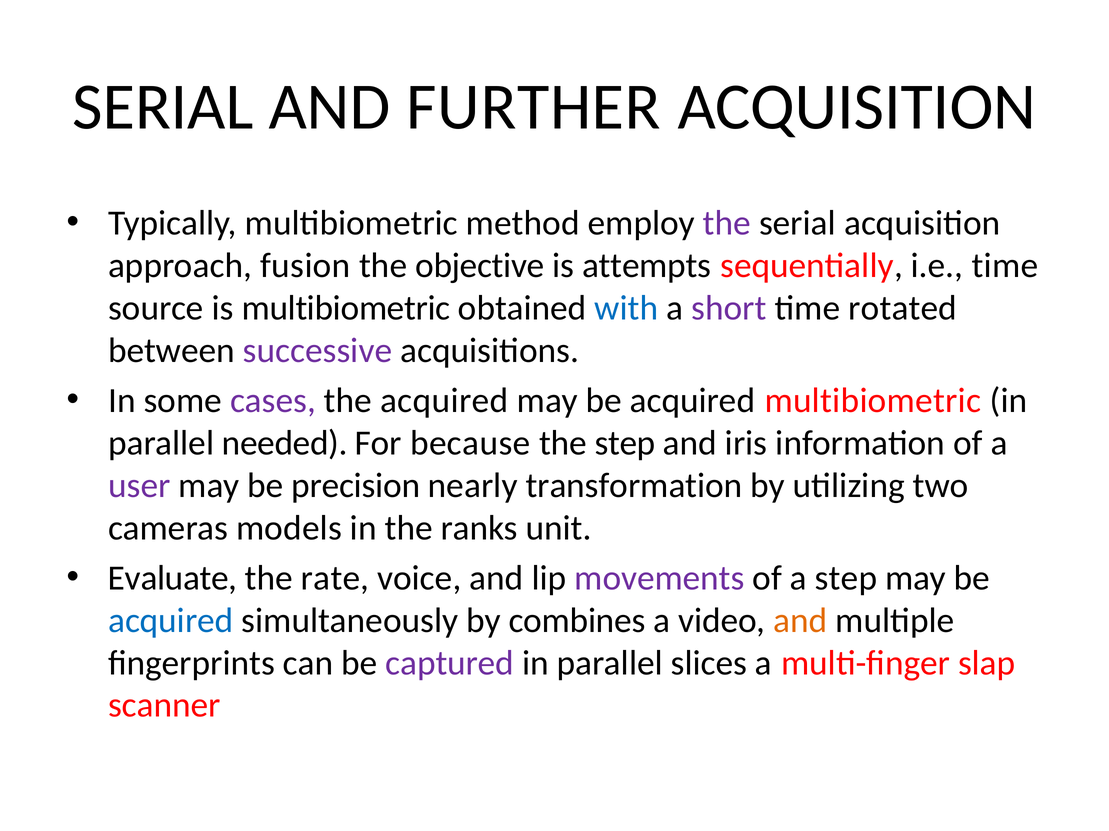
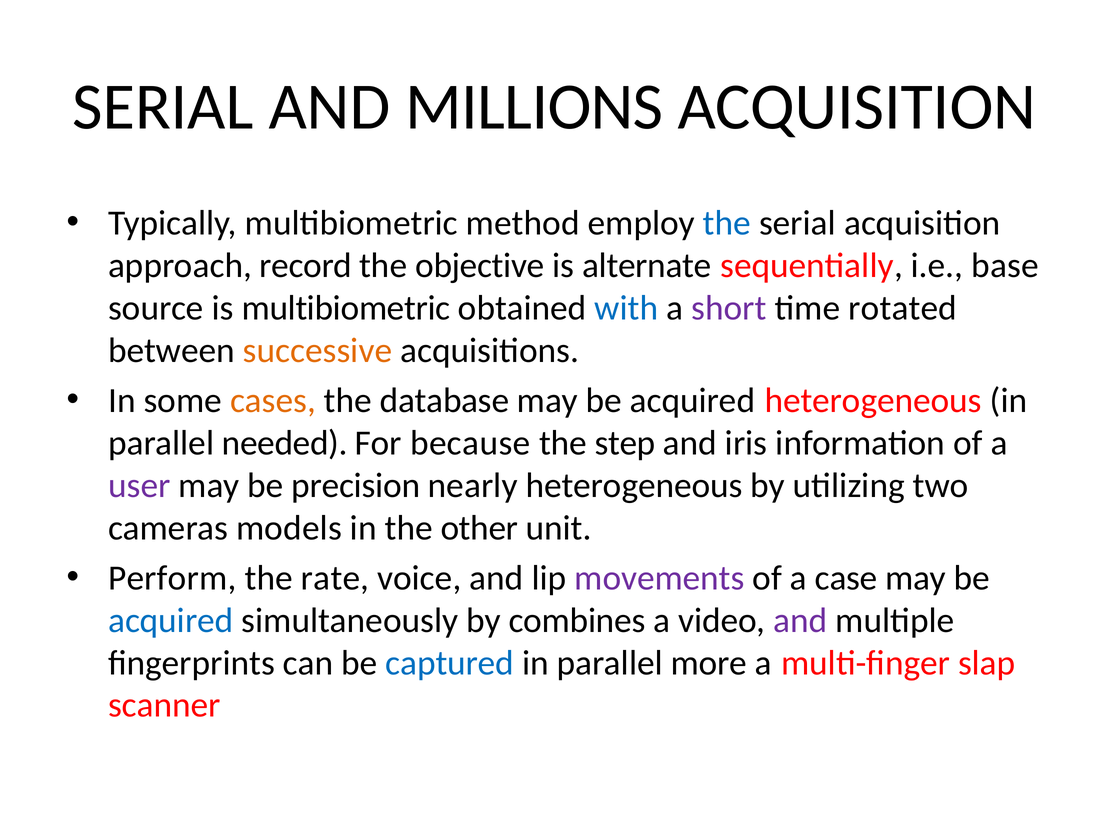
FURTHER: FURTHER -> MILLIONS
the at (727, 223) colour: purple -> blue
fusion: fusion -> record
attempts: attempts -> alternate
i.e time: time -> base
successive colour: purple -> orange
cases colour: purple -> orange
the acquired: acquired -> database
acquired multibiometric: multibiometric -> heterogeneous
nearly transformation: transformation -> heterogeneous
ranks: ranks -> other
Evaluate: Evaluate -> Perform
a step: step -> case
and at (800, 621) colour: orange -> purple
captured colour: purple -> blue
slices: slices -> more
